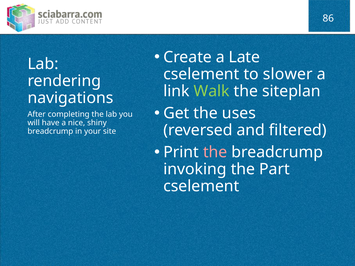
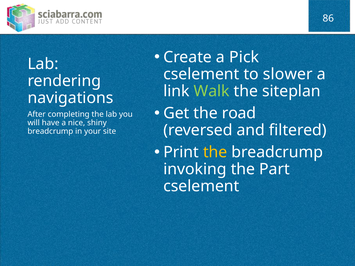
Late: Late -> Pick
uses: uses -> road
the at (215, 152) colour: pink -> yellow
